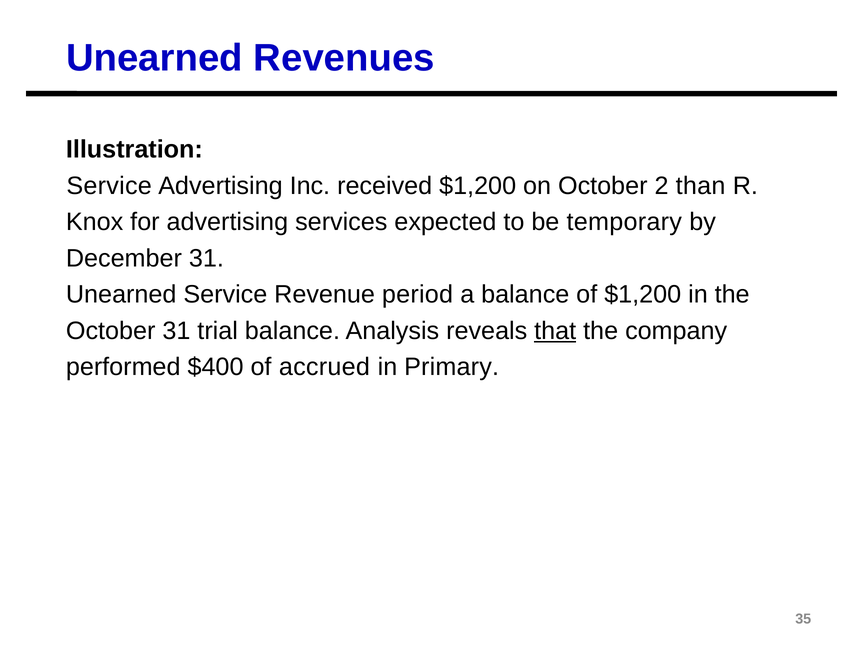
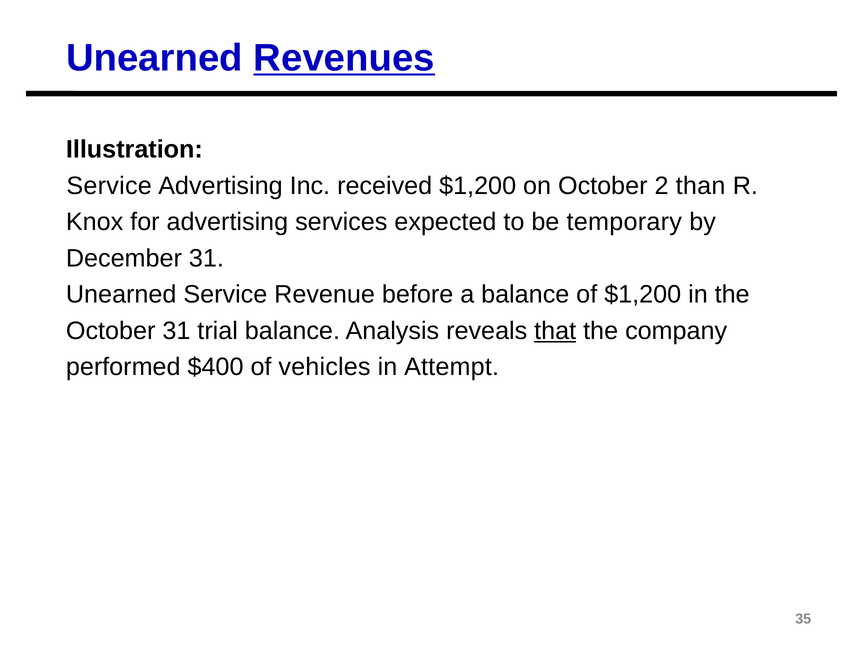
Revenues underline: none -> present
period: period -> before
accrued: accrued -> vehicles
Primary: Primary -> Attempt
